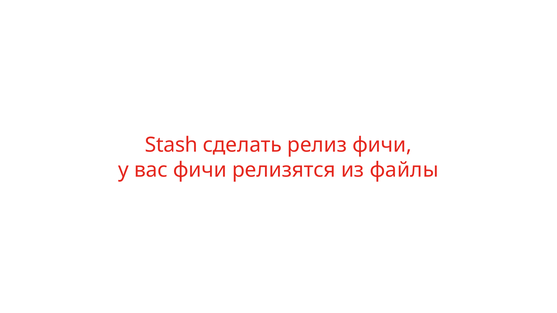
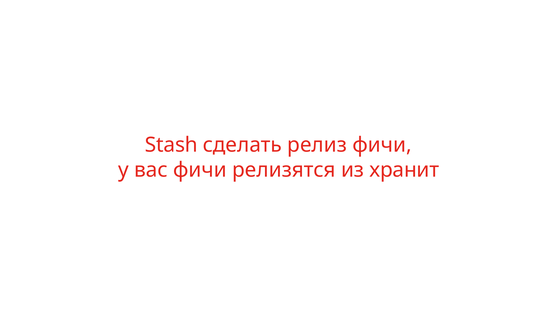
файлы: файлы -> хранит
